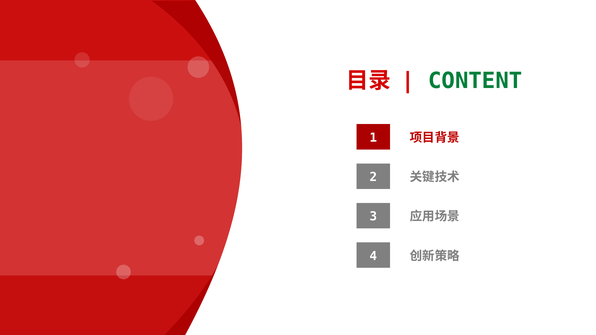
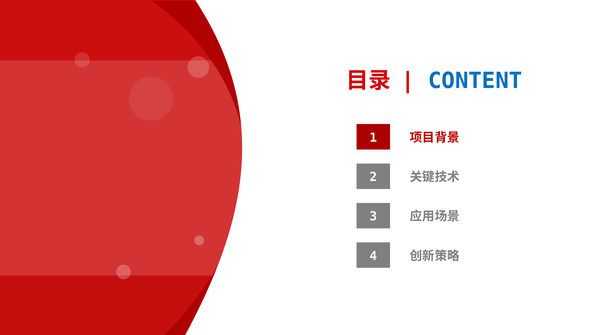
CONTENT colour: green -> blue
